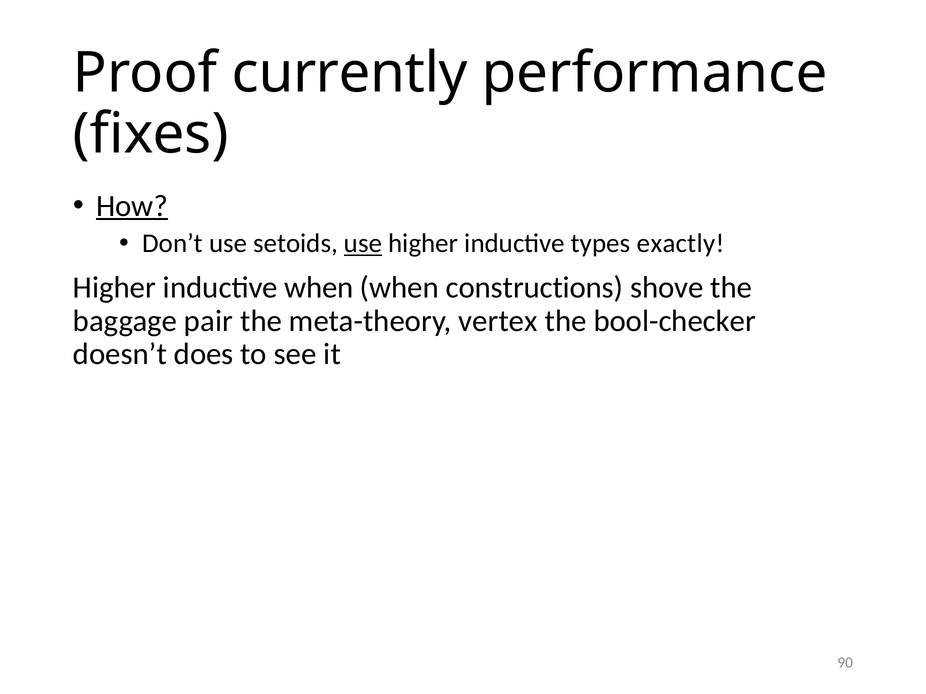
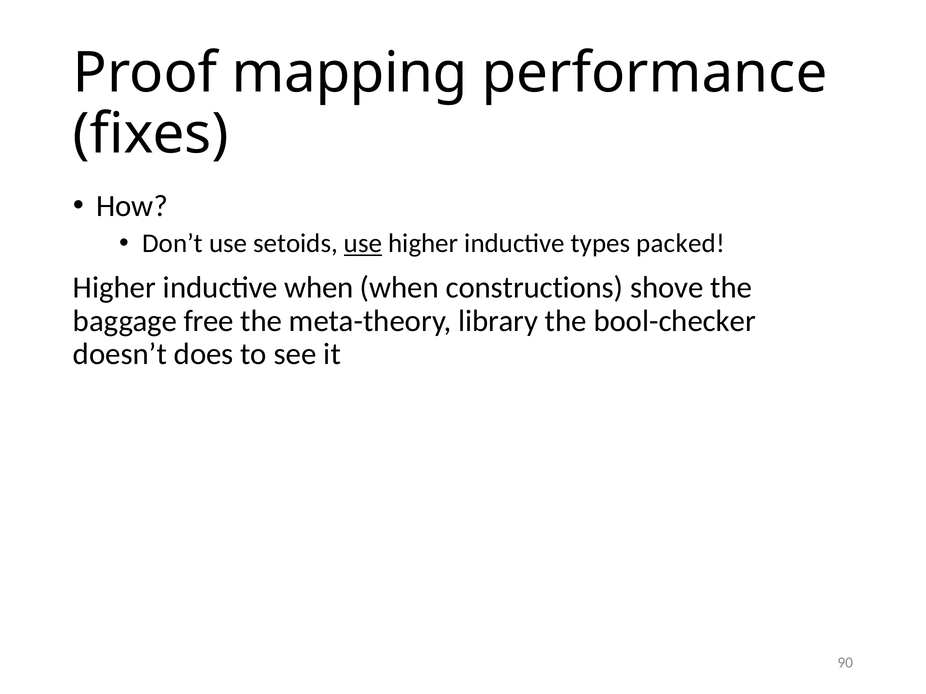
currently: currently -> mapping
How underline: present -> none
exactly: exactly -> packed
pair: pair -> free
vertex: vertex -> library
